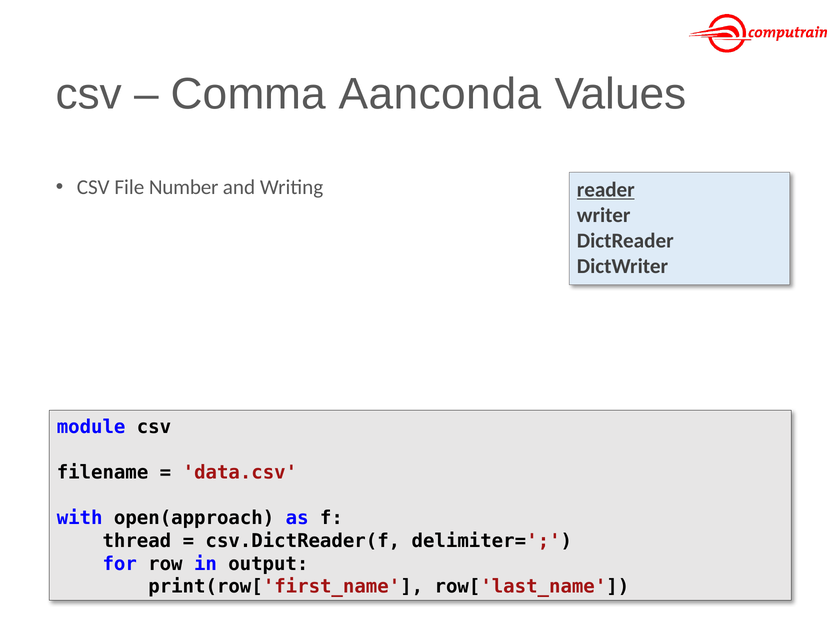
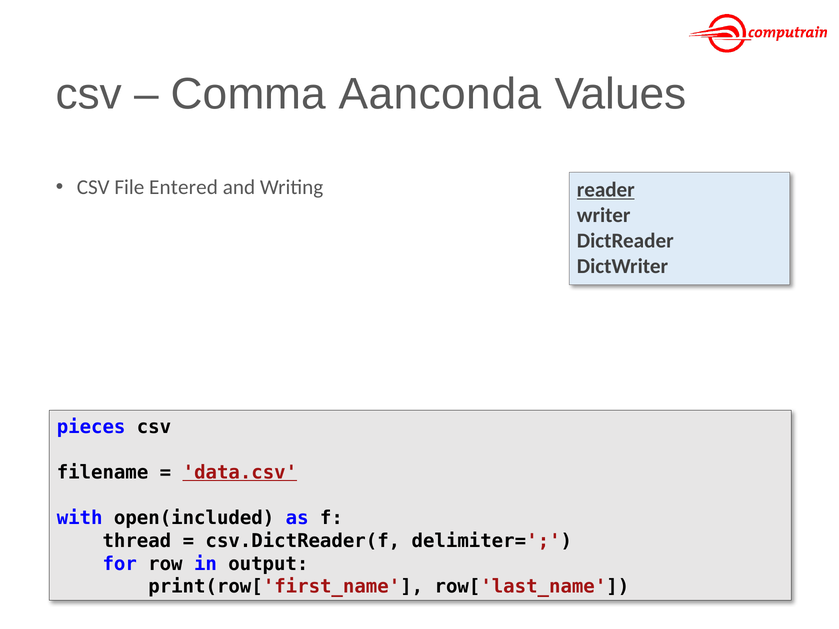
Number: Number -> Entered
module: module -> pieces
data.csv underline: none -> present
open(approach: open(approach -> open(included
